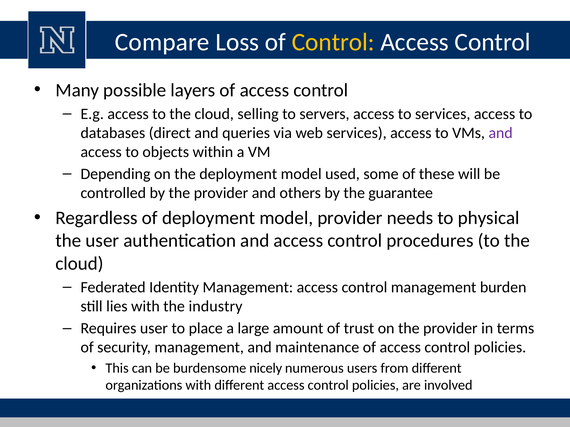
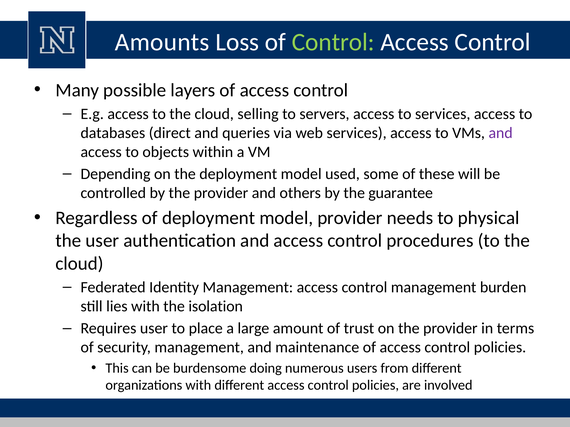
Compare: Compare -> Amounts
Control at (333, 42) colour: yellow -> light green
industry: industry -> isolation
nicely: nicely -> doing
